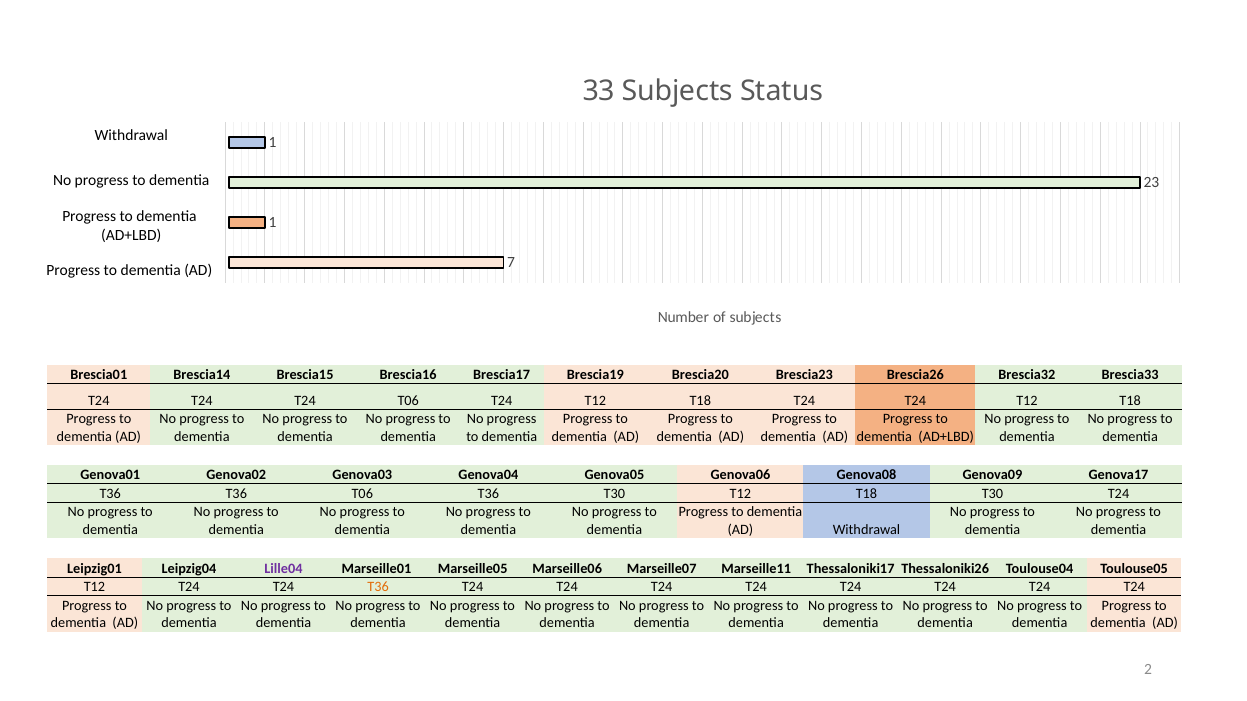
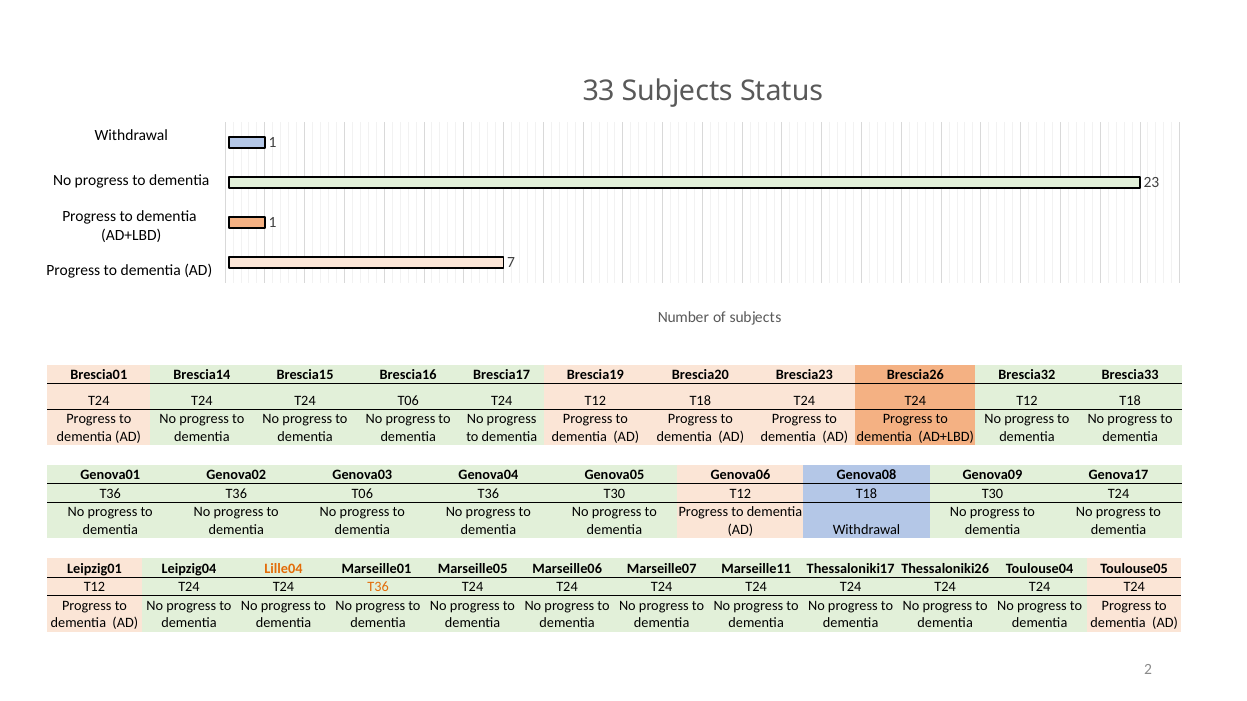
Lille04 colour: purple -> orange
